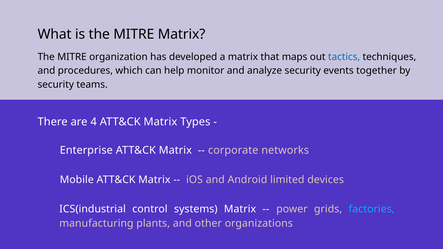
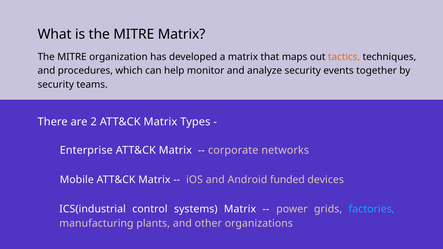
tactics colour: blue -> orange
4: 4 -> 2
limited: limited -> funded
